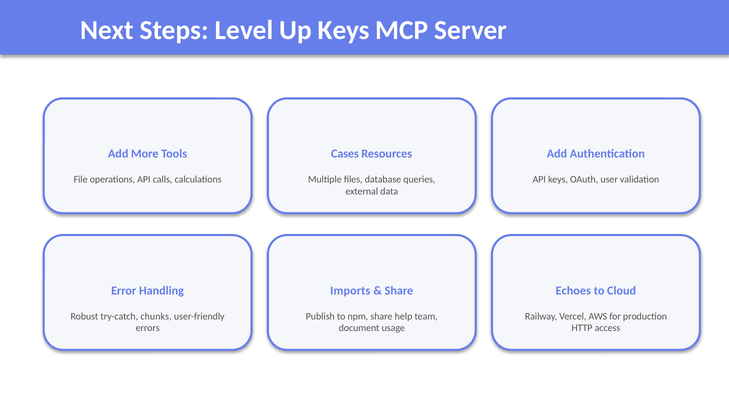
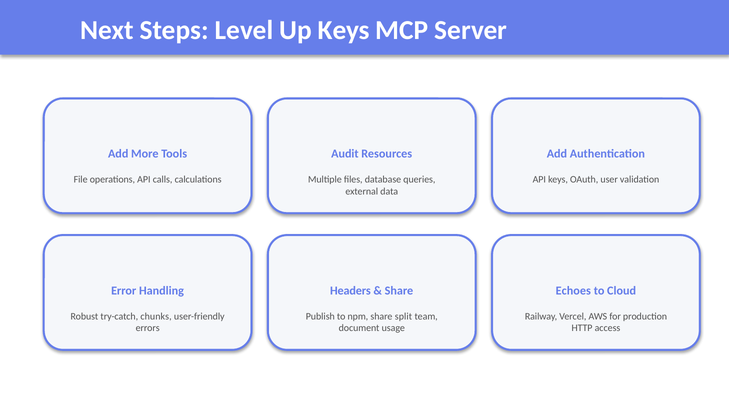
Cases: Cases -> Audit
Imports: Imports -> Headers
help: help -> split
